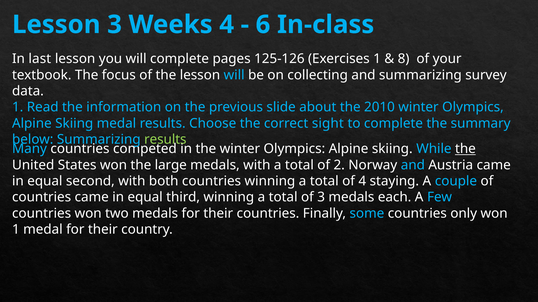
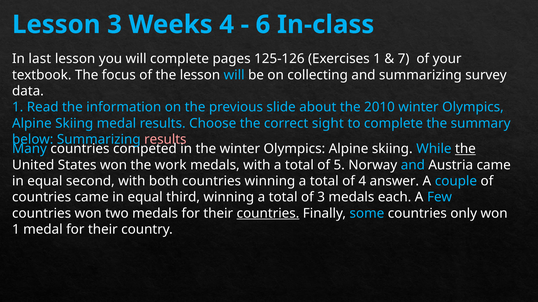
8: 8 -> 7
results at (165, 140) colour: light green -> pink
large: large -> work
2: 2 -> 5
staying: staying -> answer
countries at (268, 214) underline: none -> present
